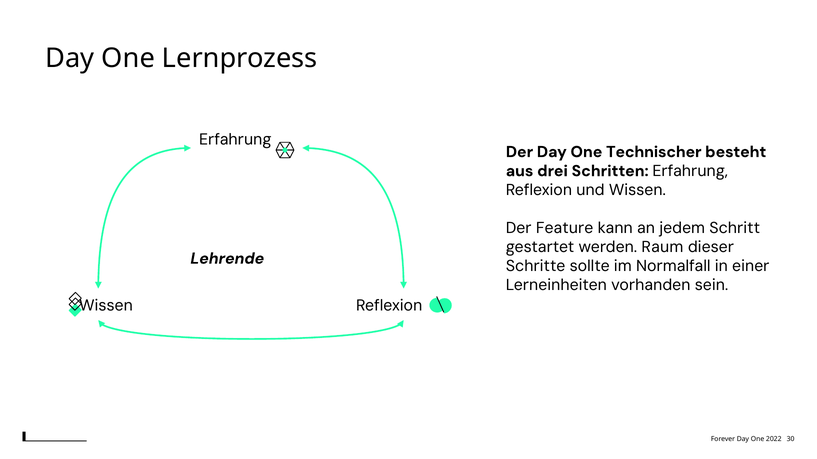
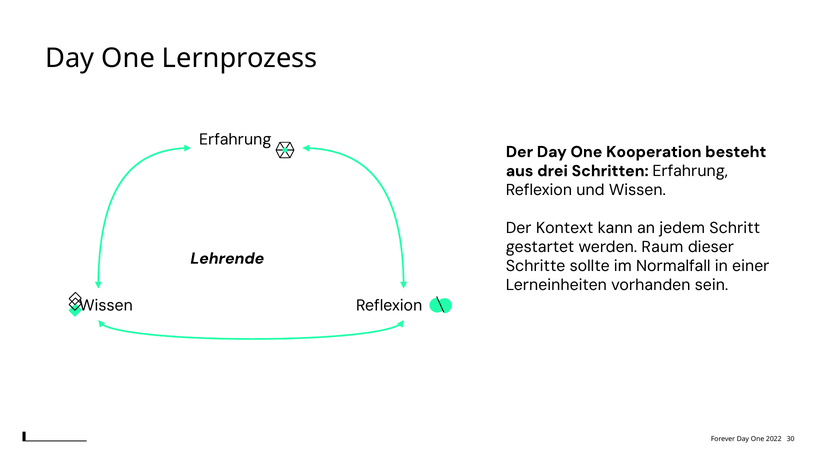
Technischer: Technischer -> Kooperation
Feature: Feature -> Kontext
